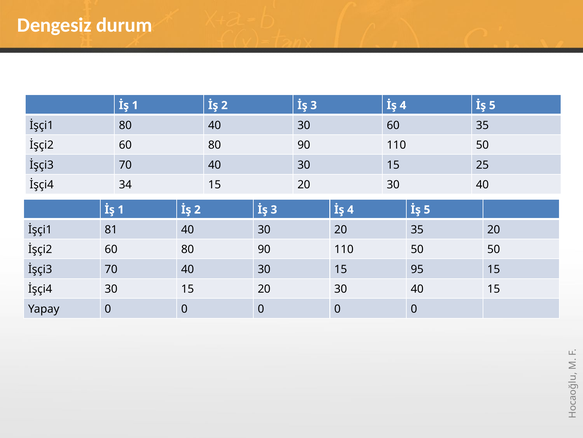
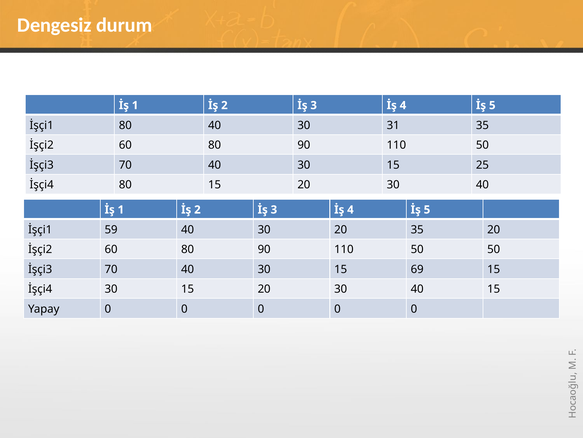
30 60: 60 -> 31
İşçi4 34: 34 -> 80
81: 81 -> 59
95: 95 -> 69
